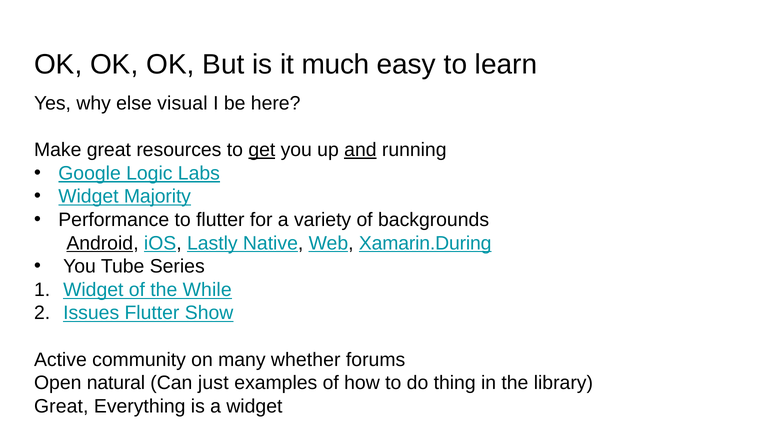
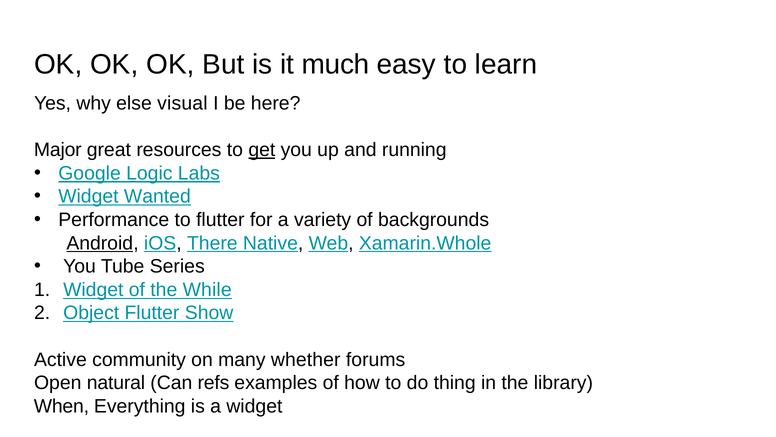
Make: Make -> Major
and underline: present -> none
Majority: Majority -> Wanted
Lastly: Lastly -> There
Xamarin.During: Xamarin.During -> Xamarin.Whole
Issues: Issues -> Object
just: just -> refs
Great at (61, 406): Great -> When
